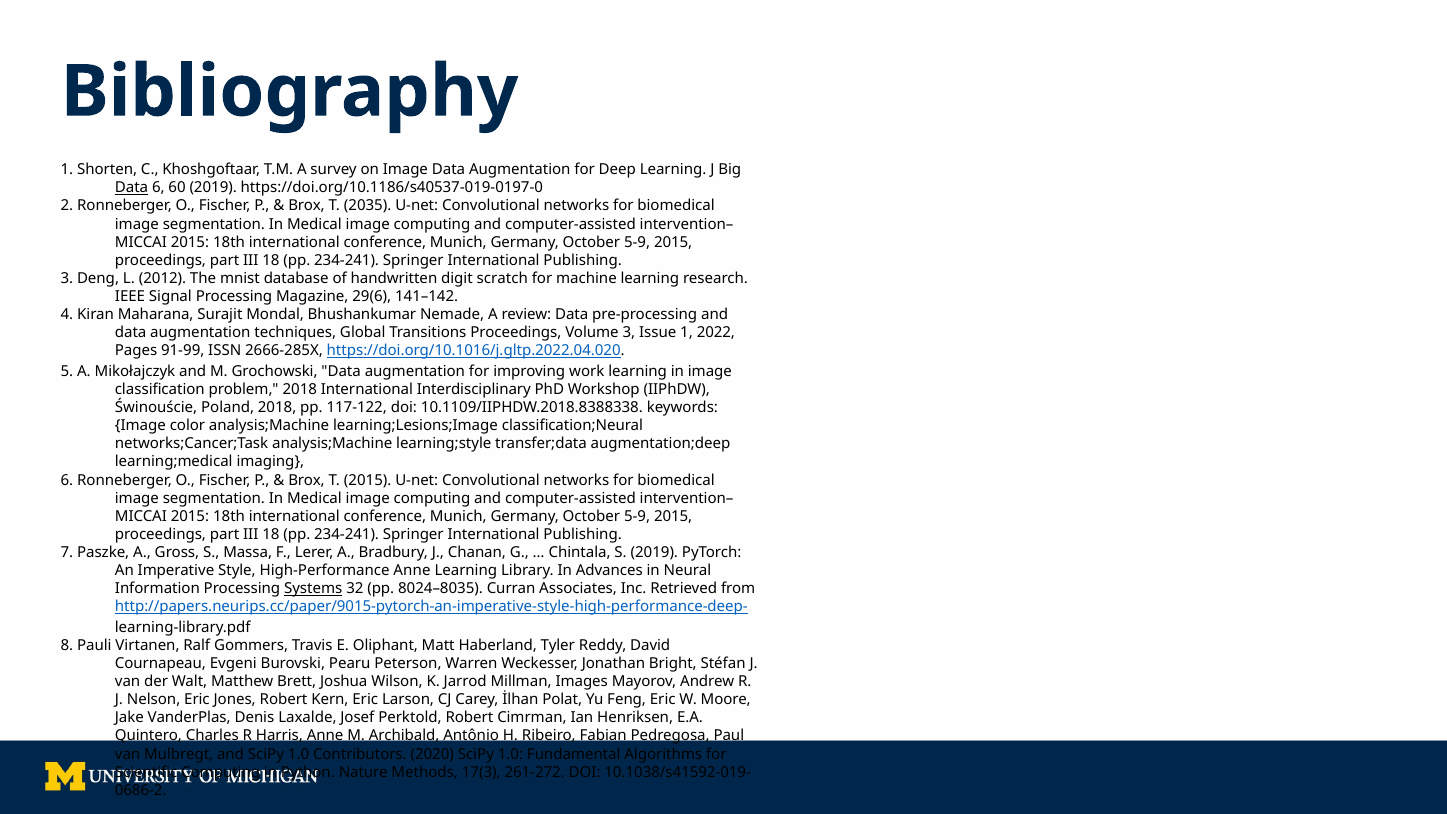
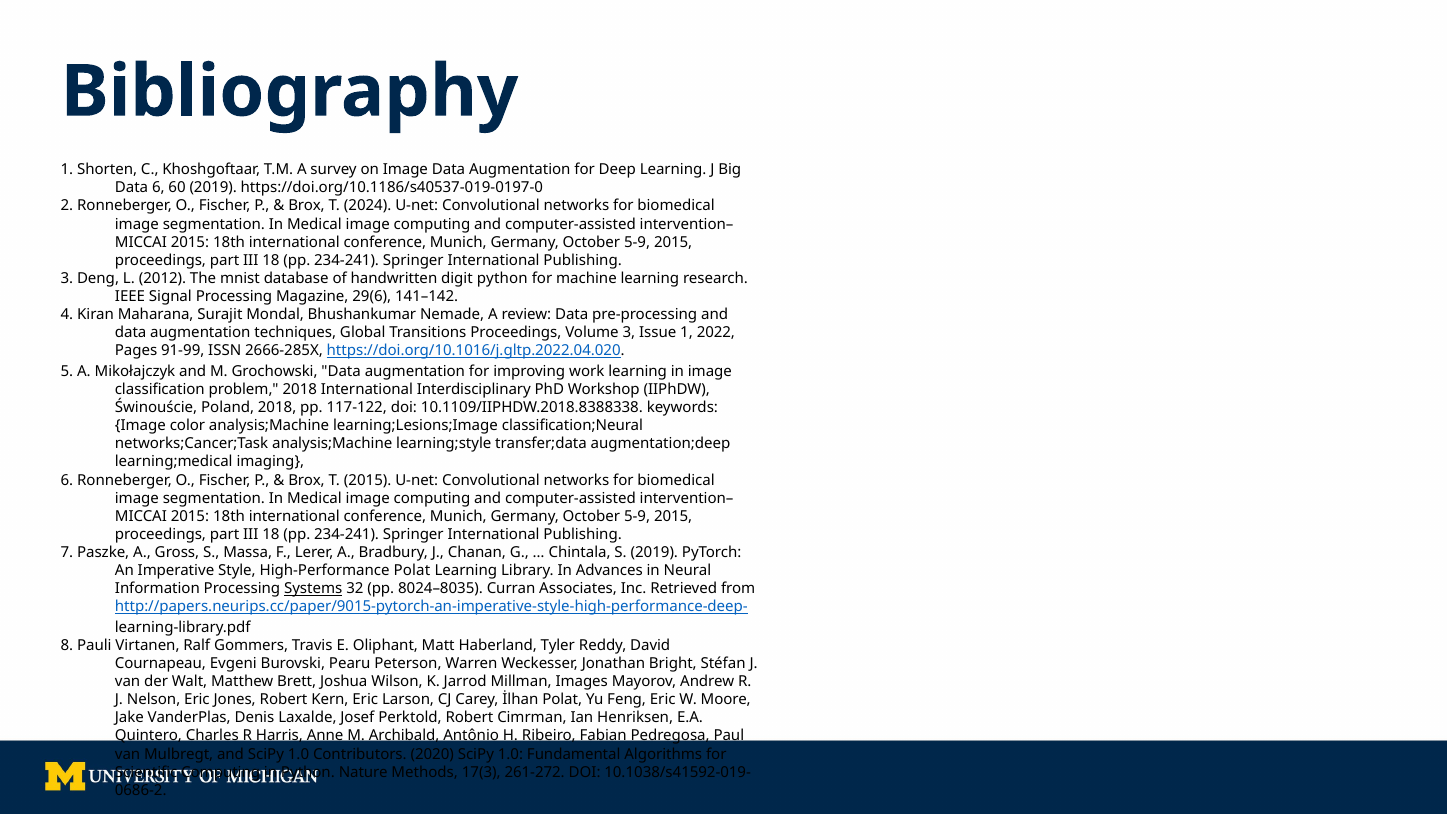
Data at (132, 188) underline: present -> none
2035: 2035 -> 2024
digit scratch: scratch -> python
High-Performance Anne: Anne -> Polat
